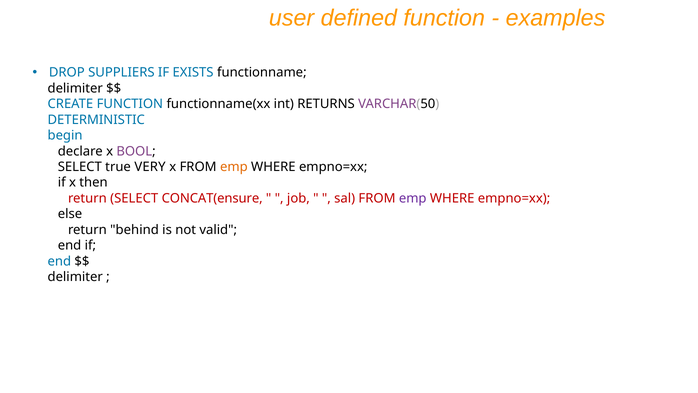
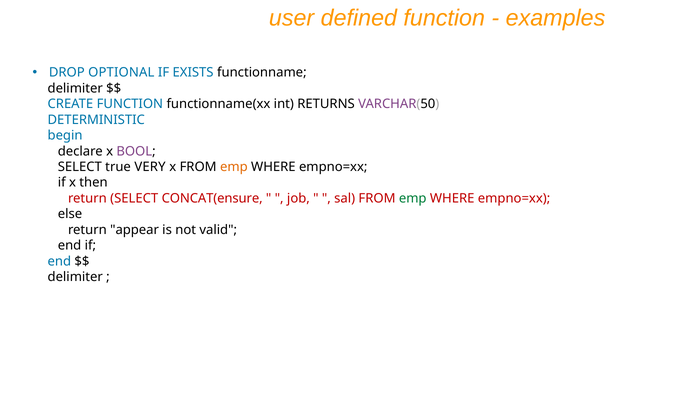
SUPPLIERS: SUPPLIERS -> OPTIONAL
emp at (413, 198) colour: purple -> green
behind: behind -> appear
